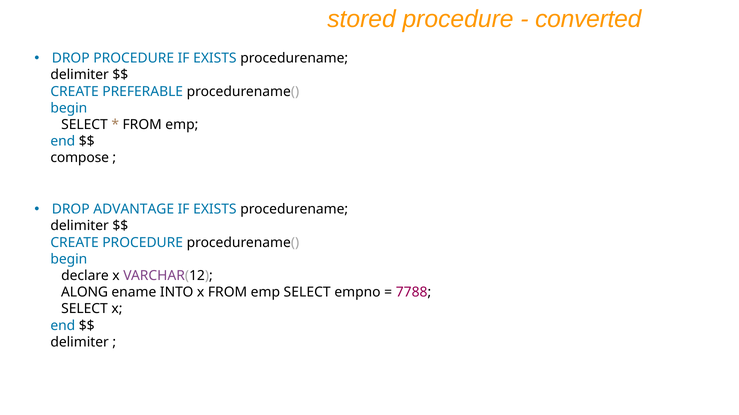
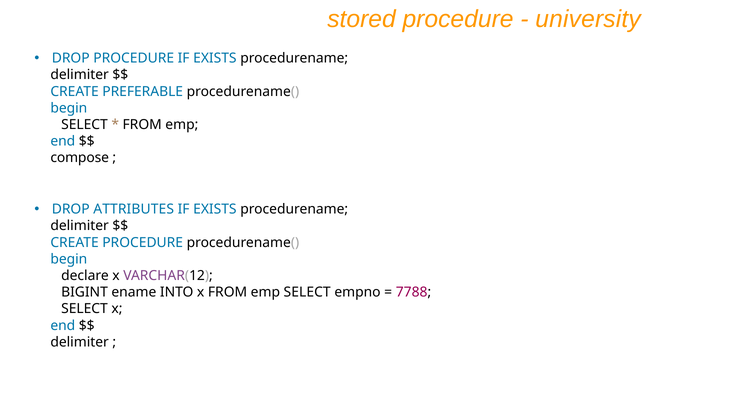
converted: converted -> university
ADVANTAGE: ADVANTAGE -> ATTRIBUTES
ALONG: ALONG -> BIGINT
